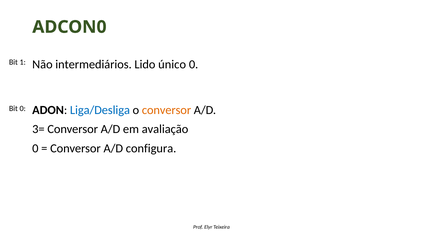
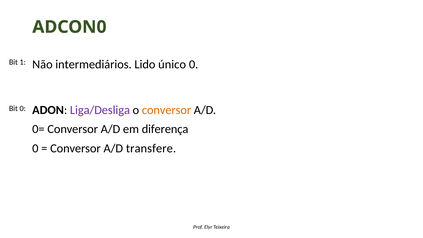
Liga/Desliga colour: blue -> purple
3=: 3= -> 0=
avaliação: avaliação -> diferença
configura: configura -> transfere
